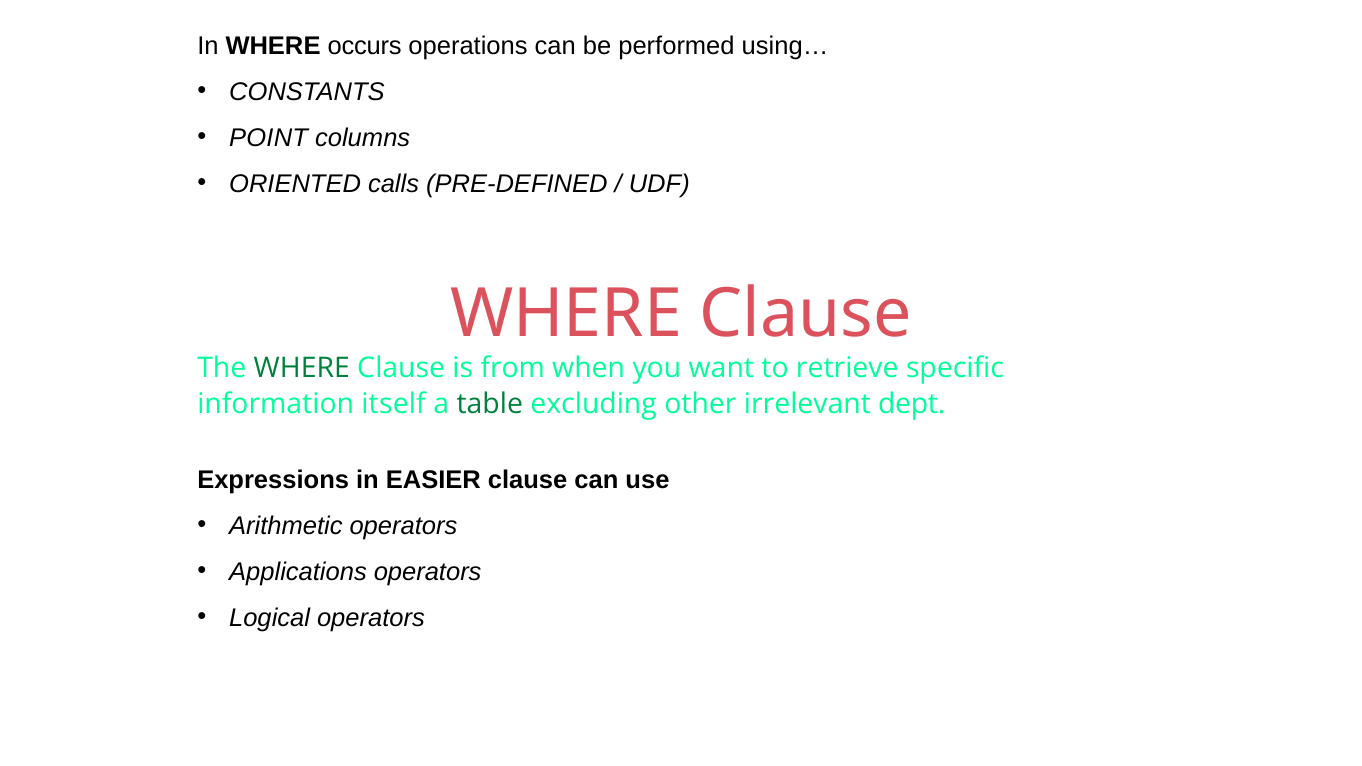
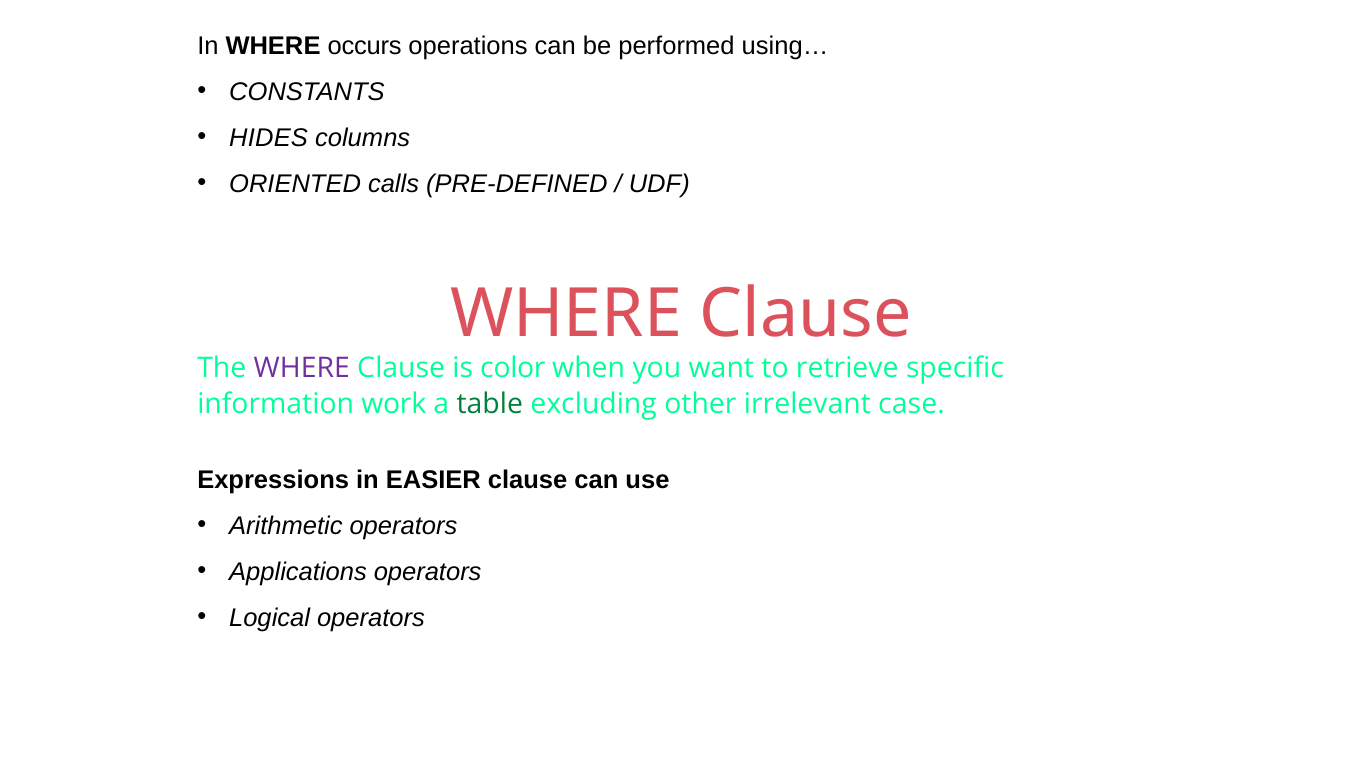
POINT: POINT -> HIDES
WHERE at (302, 368) colour: green -> purple
from: from -> color
itself: itself -> work
dept: dept -> case
